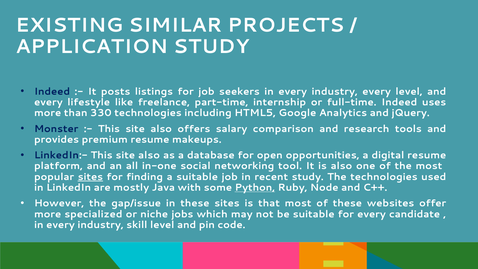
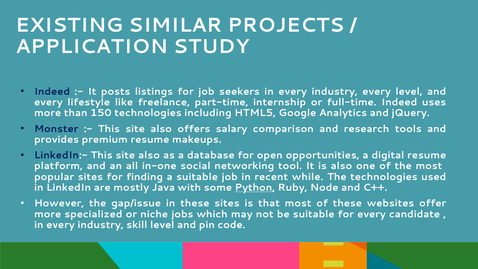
330: 330 -> 150
sites at (90, 177) underline: present -> none
recent study: study -> while
